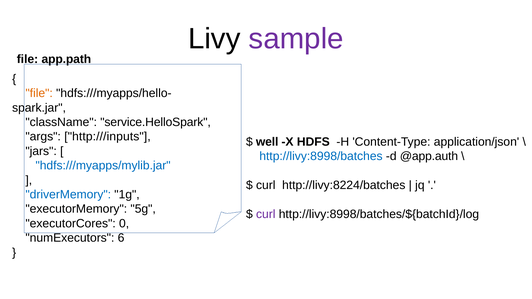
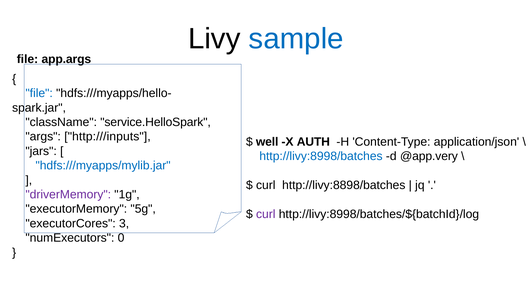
sample colour: purple -> blue
app.path: app.path -> app.args
file at (39, 93) colour: orange -> blue
HDFS: HDFS -> AUTH
@app.auth: @app.auth -> @app.very
http://livy:8224/batches: http://livy:8224/batches -> http://livy:8898/batches
driverMemory colour: blue -> purple
0: 0 -> 3
6: 6 -> 0
